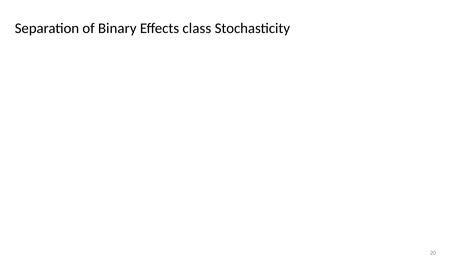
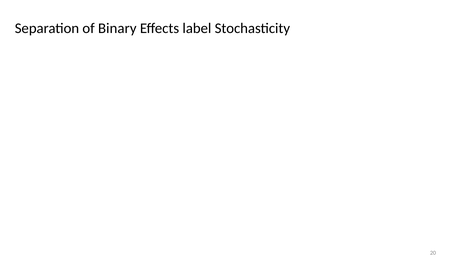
class: class -> label
